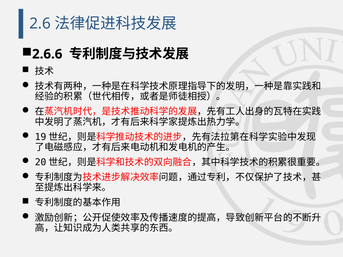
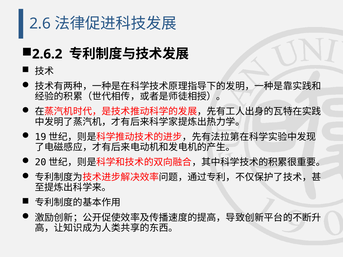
2.6.6: 2.6.6 -> 2.6.2
